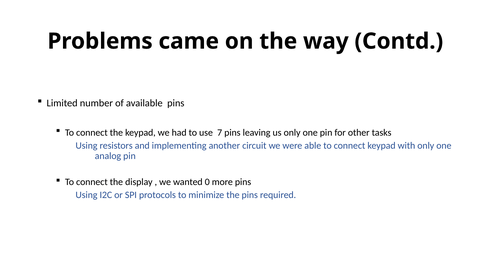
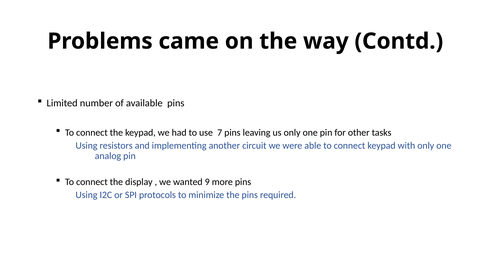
0: 0 -> 9
